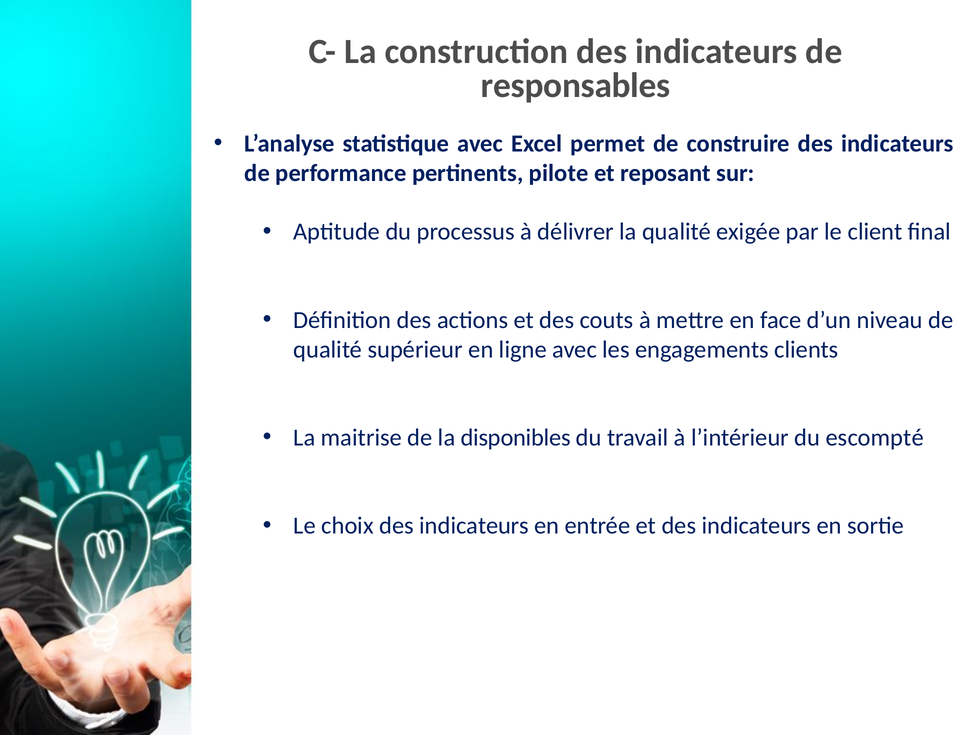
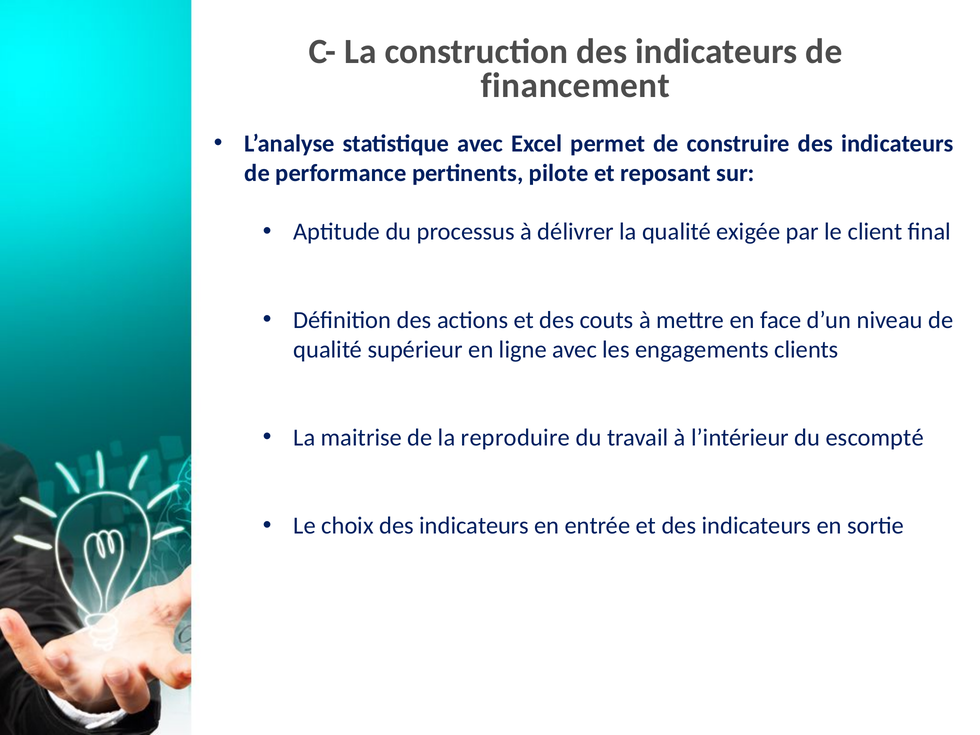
responsables: responsables -> financement
disponibles: disponibles -> reproduire
